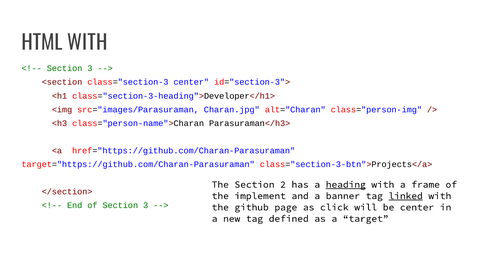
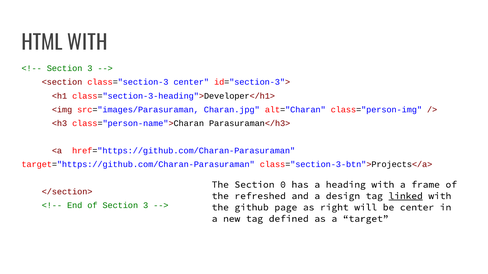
2: 2 -> 0
heading underline: present -> none
implement: implement -> refreshed
banner: banner -> design
click: click -> right
